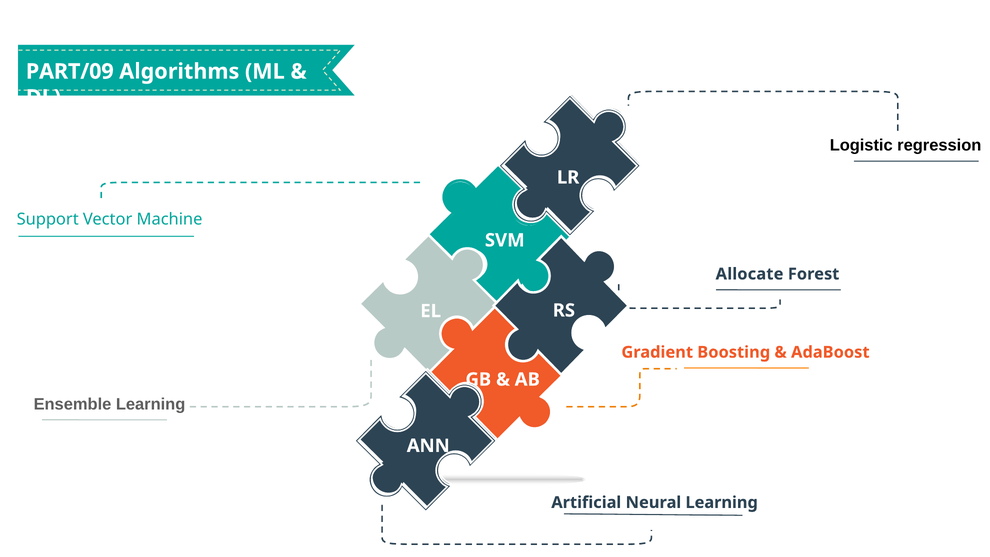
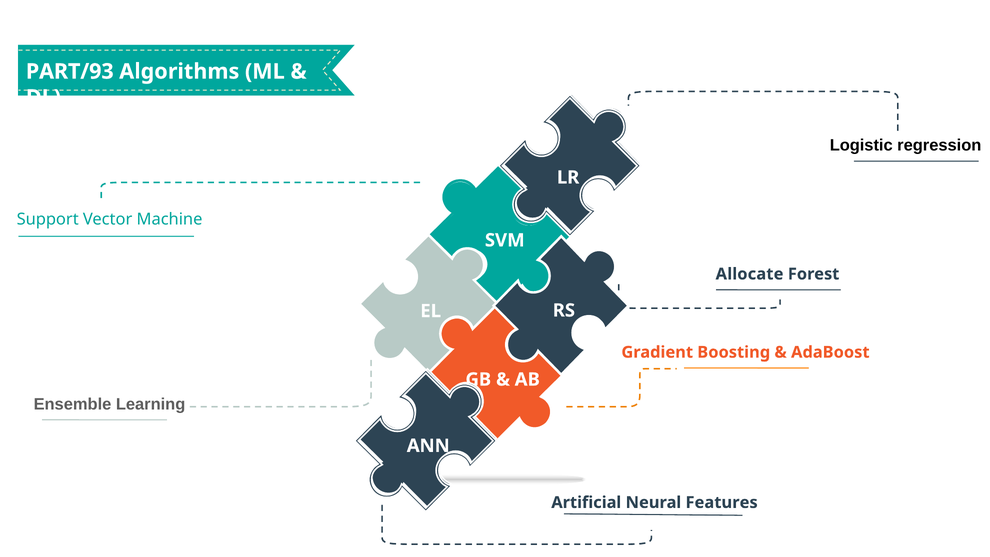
PART/09: PART/09 -> PART/93
Neural Learning: Learning -> Features
